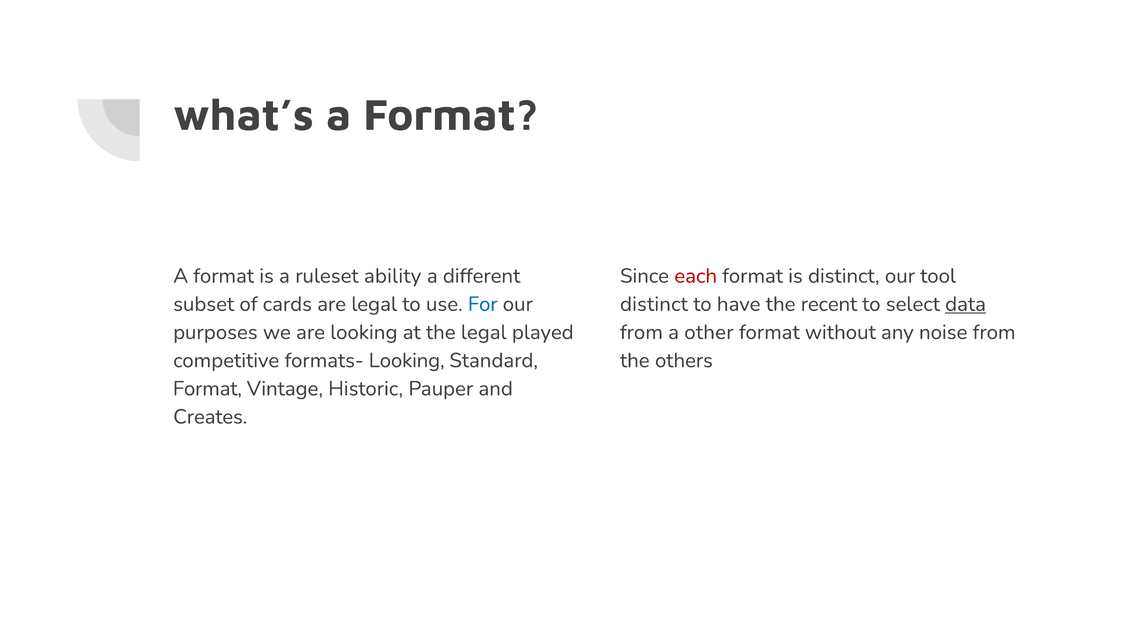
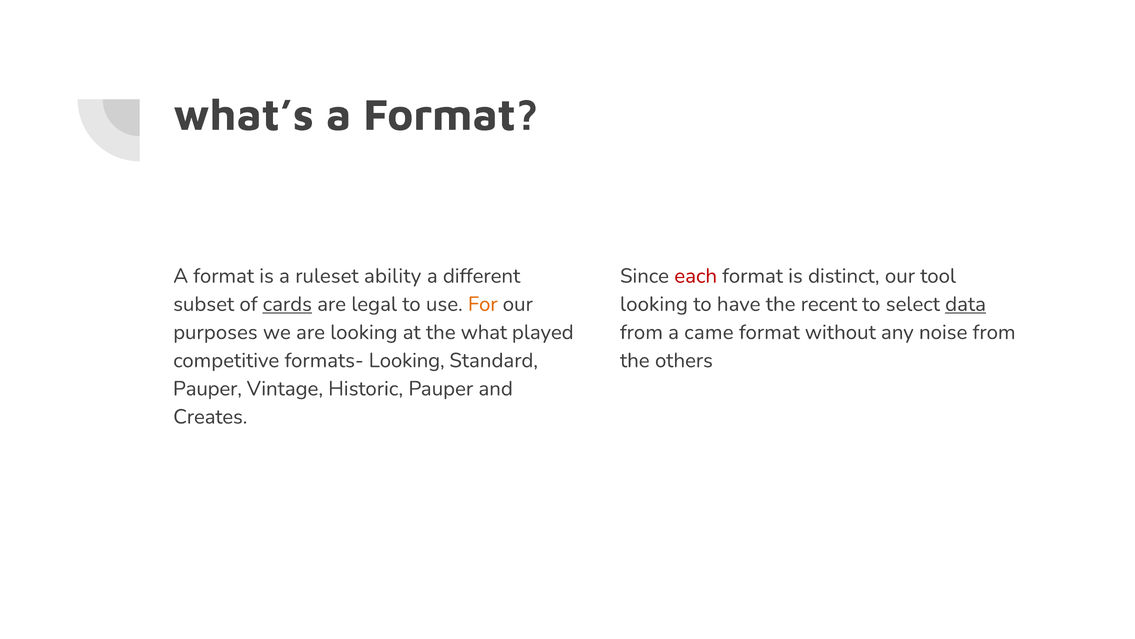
cards underline: none -> present
For colour: blue -> orange
distinct at (654, 304): distinct -> looking
the legal: legal -> what
other: other -> came
Format at (207, 388): Format -> Pauper
